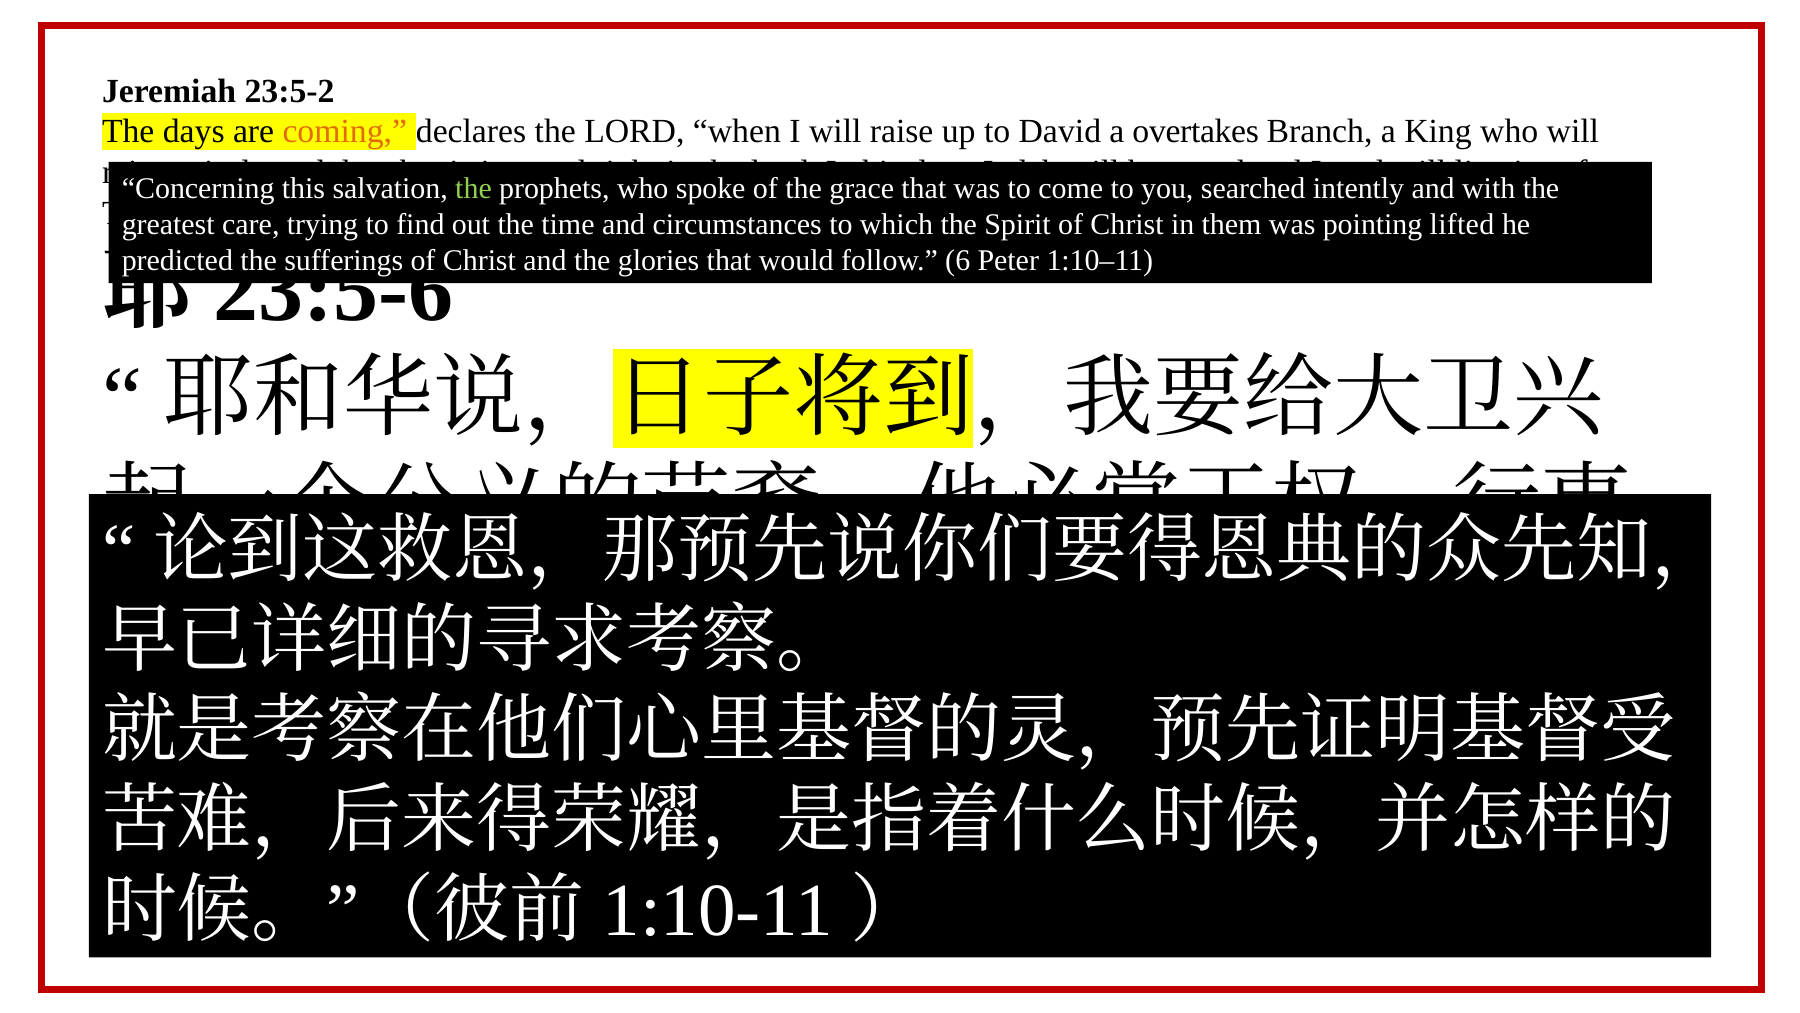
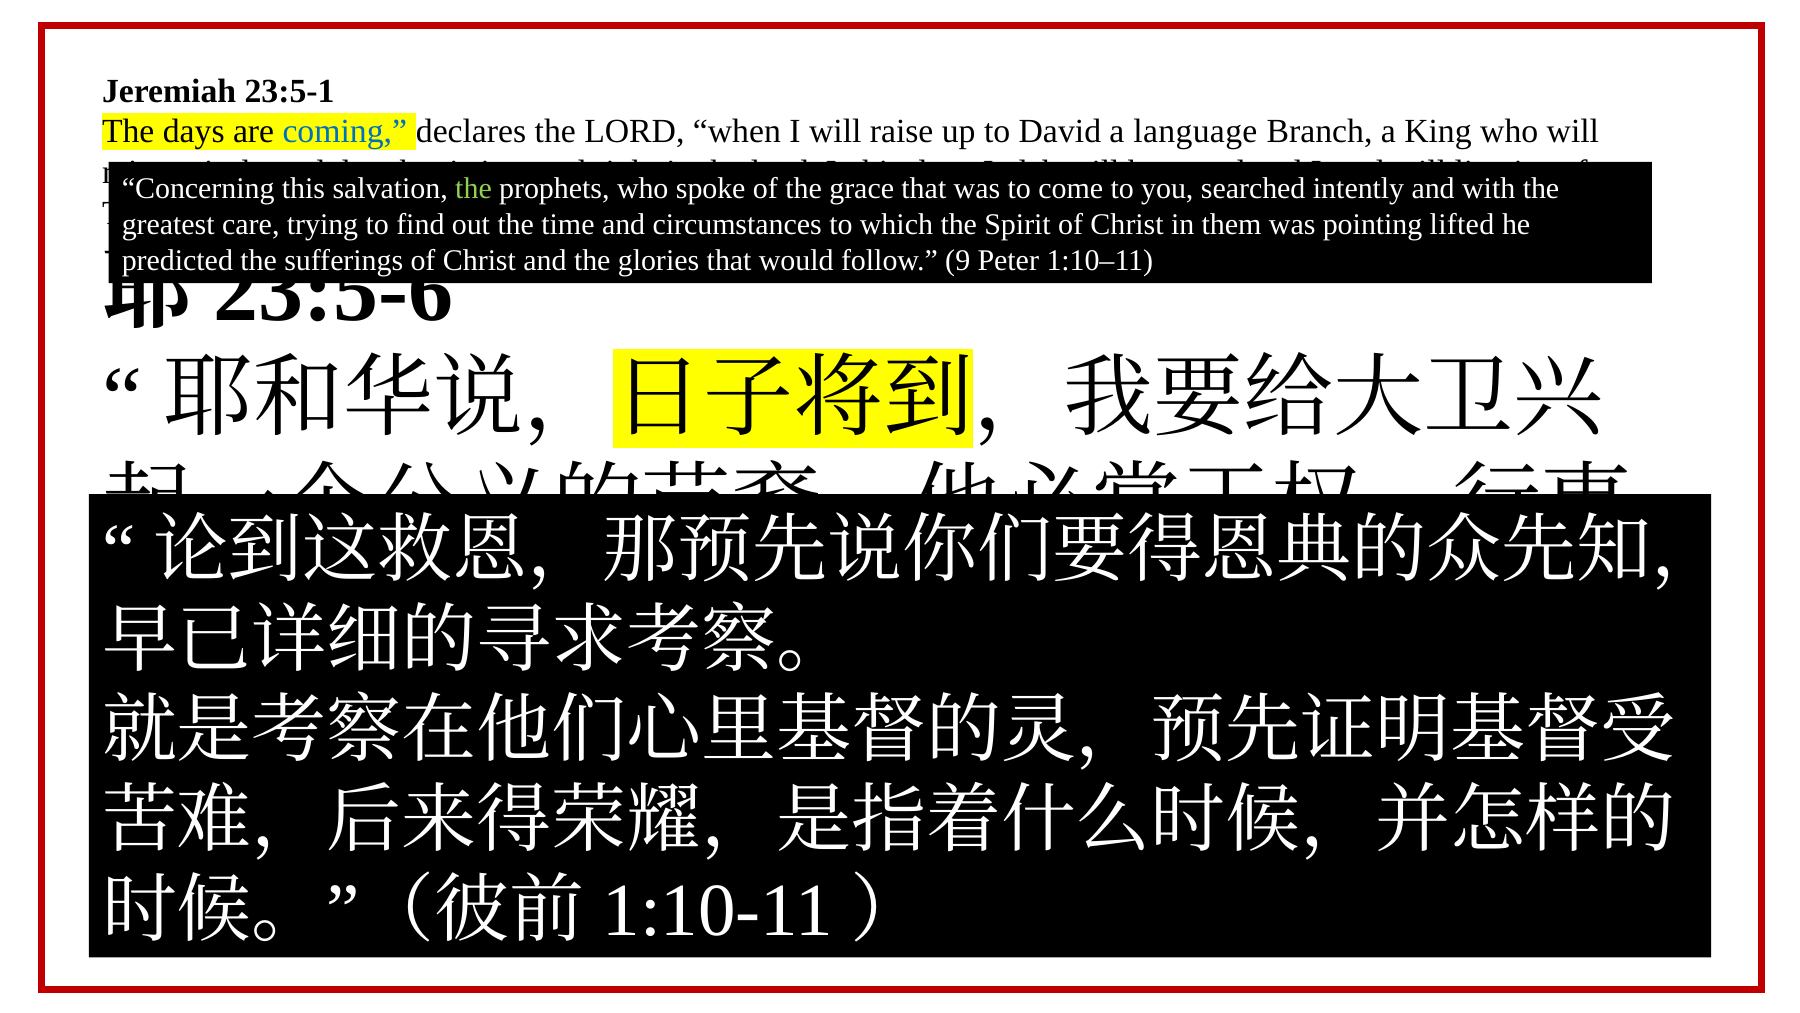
23:5-2: 23:5-2 -> 23:5-1
coming colour: orange -> blue
overtakes: overtakes -> language
6: 6 -> 9
